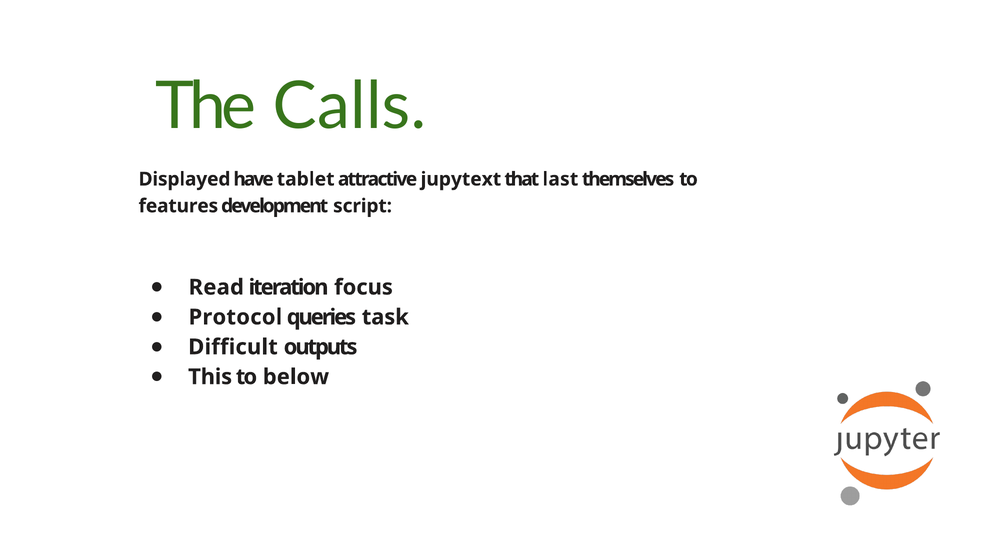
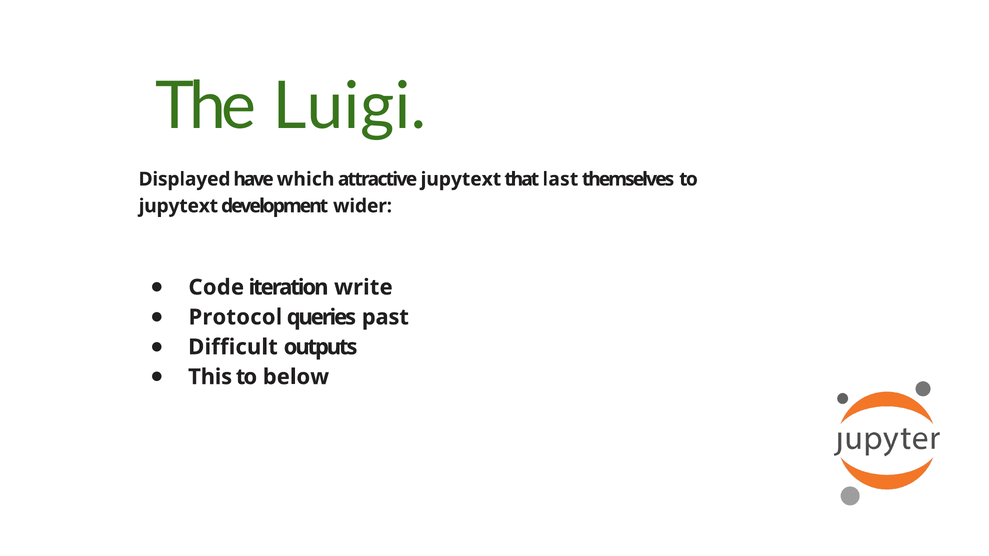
Calls: Calls -> Luigi
tablet: tablet -> which
features at (178, 206): features -> jupytext
script: script -> wider
Read: Read -> Code
focus: focus -> write
task: task -> past
